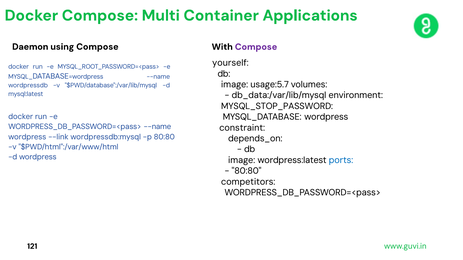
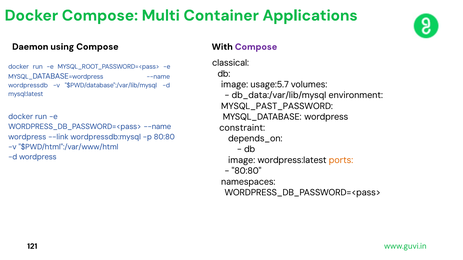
yourself: yourself -> classical
MYSQL_STOP_PASSWORD: MYSQL_STOP_PASSWORD -> MYSQL_PAST_PASSWORD
ports colour: blue -> orange
competitors: competitors -> namespaces
